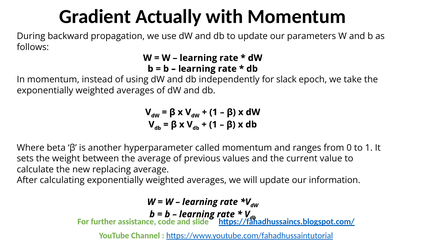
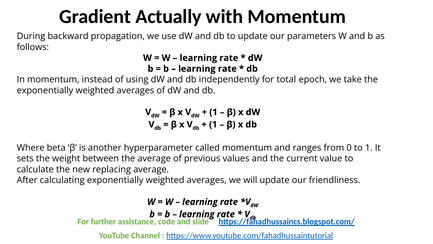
slack: slack -> total
information: information -> friendliness
